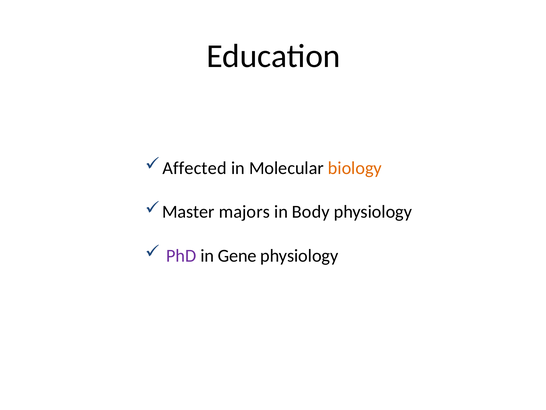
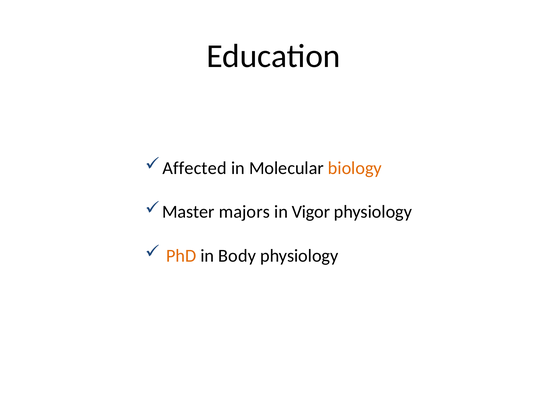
Body: Body -> Vigor
PhD colour: purple -> orange
Gene: Gene -> Body
